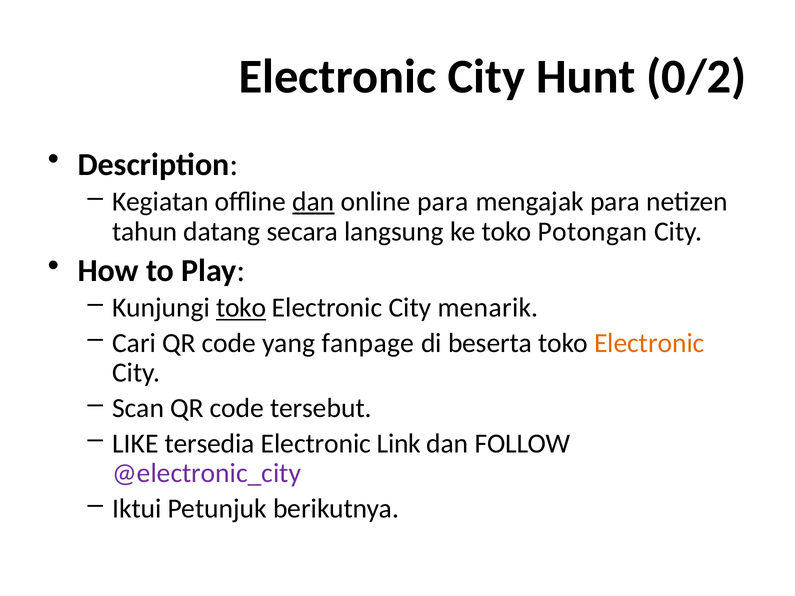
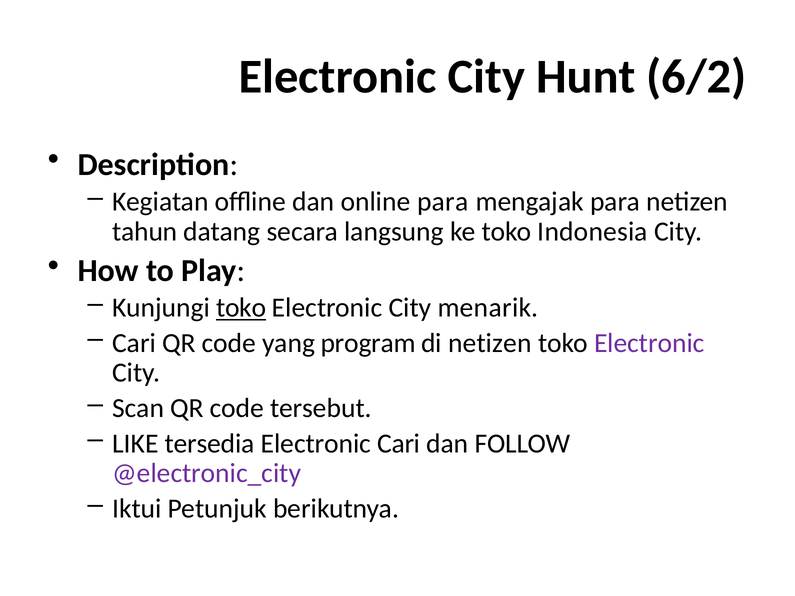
0/2: 0/2 -> 6/2
dan at (313, 202) underline: present -> none
Potongan: Potongan -> Indonesia
fanpage: fanpage -> program
di beserta: beserta -> netizen
Electronic at (649, 343) colour: orange -> purple
Electronic Link: Link -> Cari
